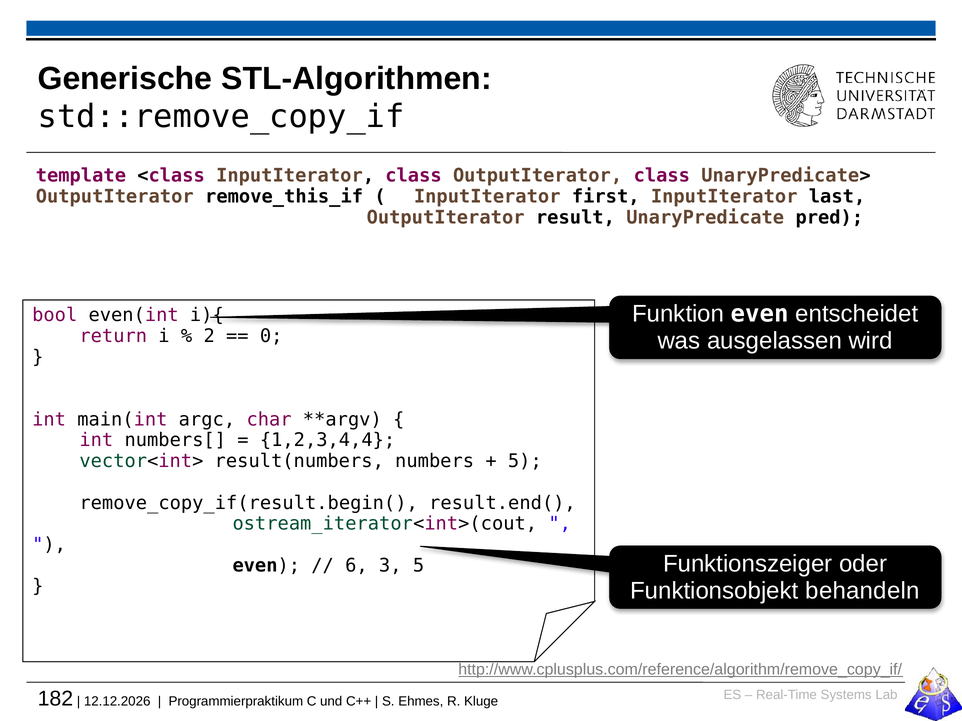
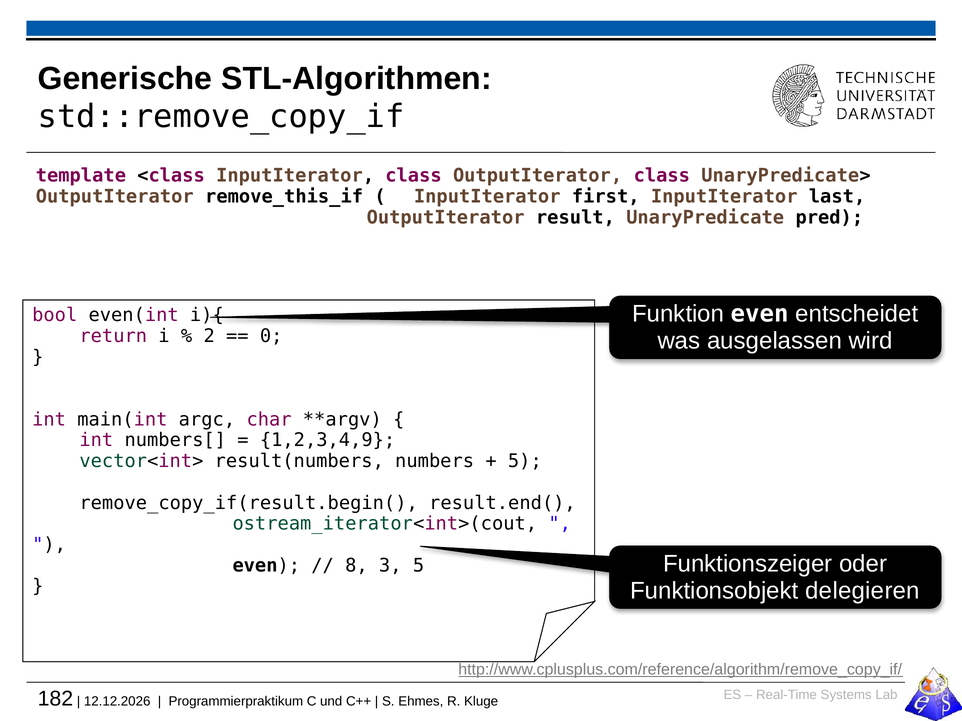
1,2,3,4,4: 1,2,3,4,4 -> 1,2,3,4,9
6: 6 -> 8
behandeln: behandeln -> delegieren
